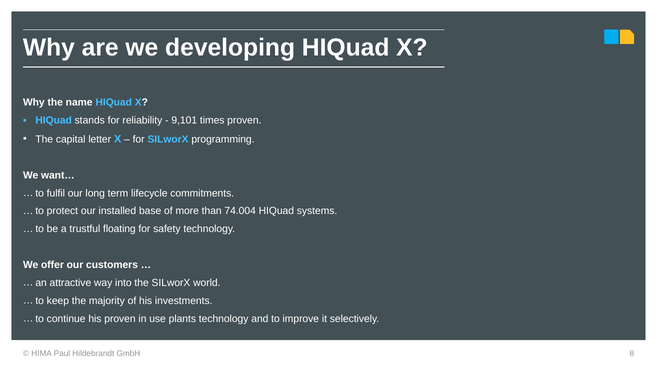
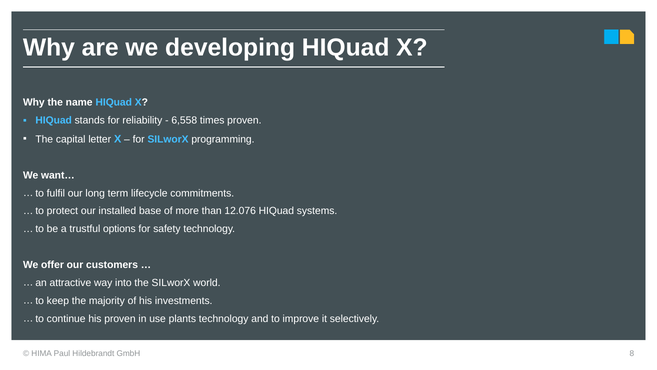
9,101: 9,101 -> 6,558
74.004: 74.004 -> 12.076
floating: floating -> options
